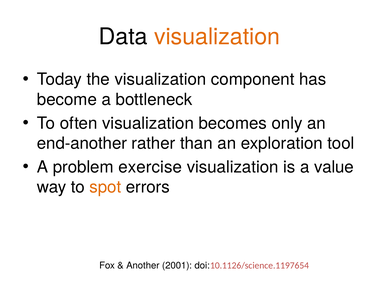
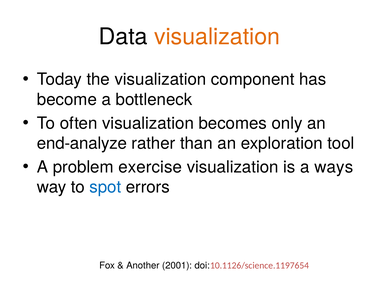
end-another: end-another -> end-analyze
value: value -> ways
spot colour: orange -> blue
